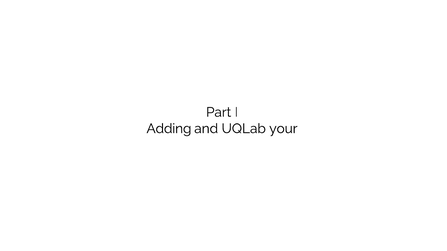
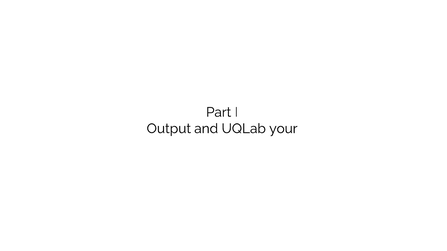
Adding: Adding -> Output
